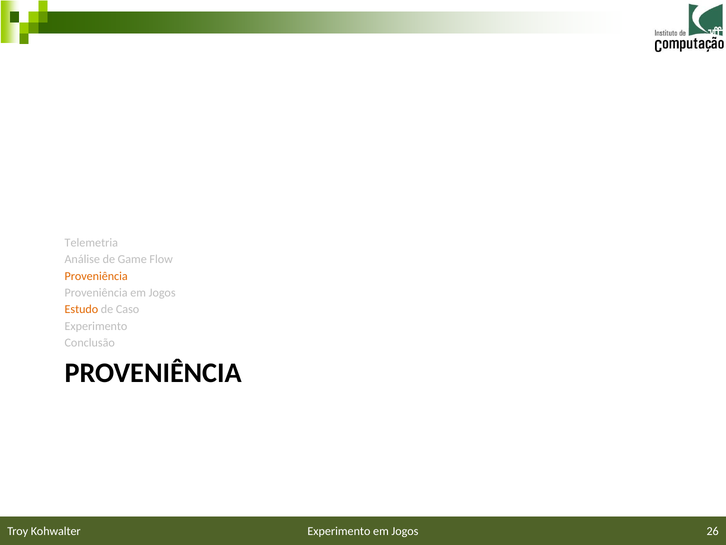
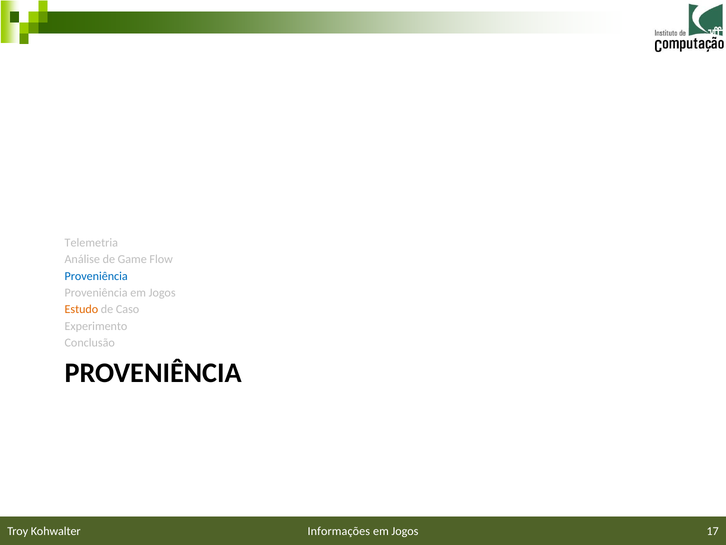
Proveniência at (96, 276) colour: orange -> blue
Experimento at (339, 531): Experimento -> Informações
26: 26 -> 17
